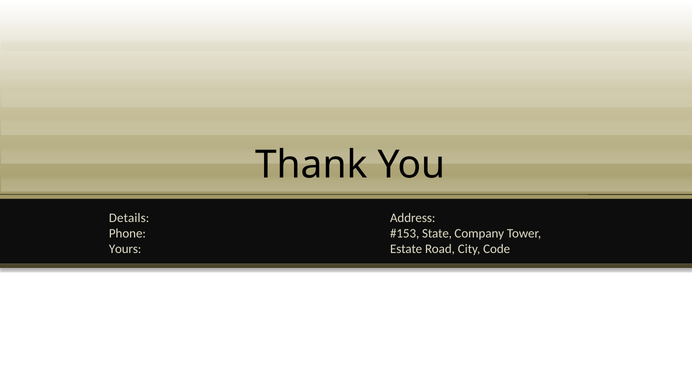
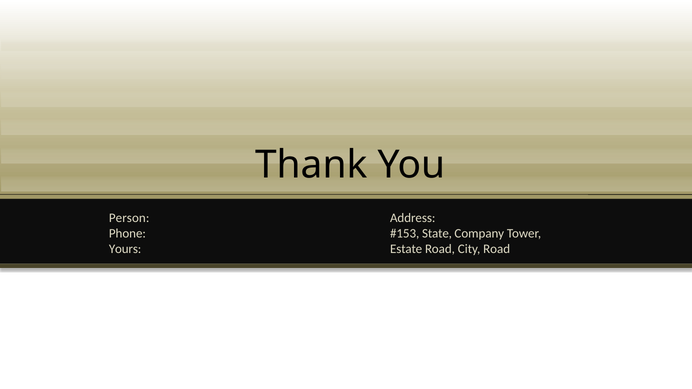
Details: Details -> Person
City Code: Code -> Road
